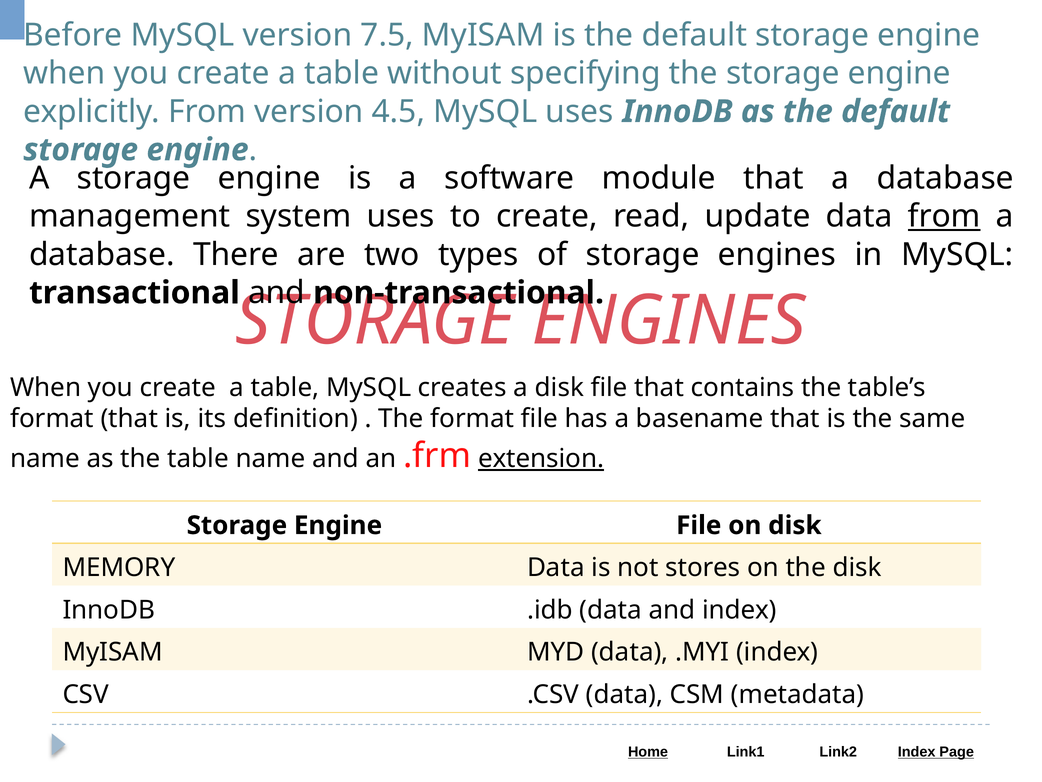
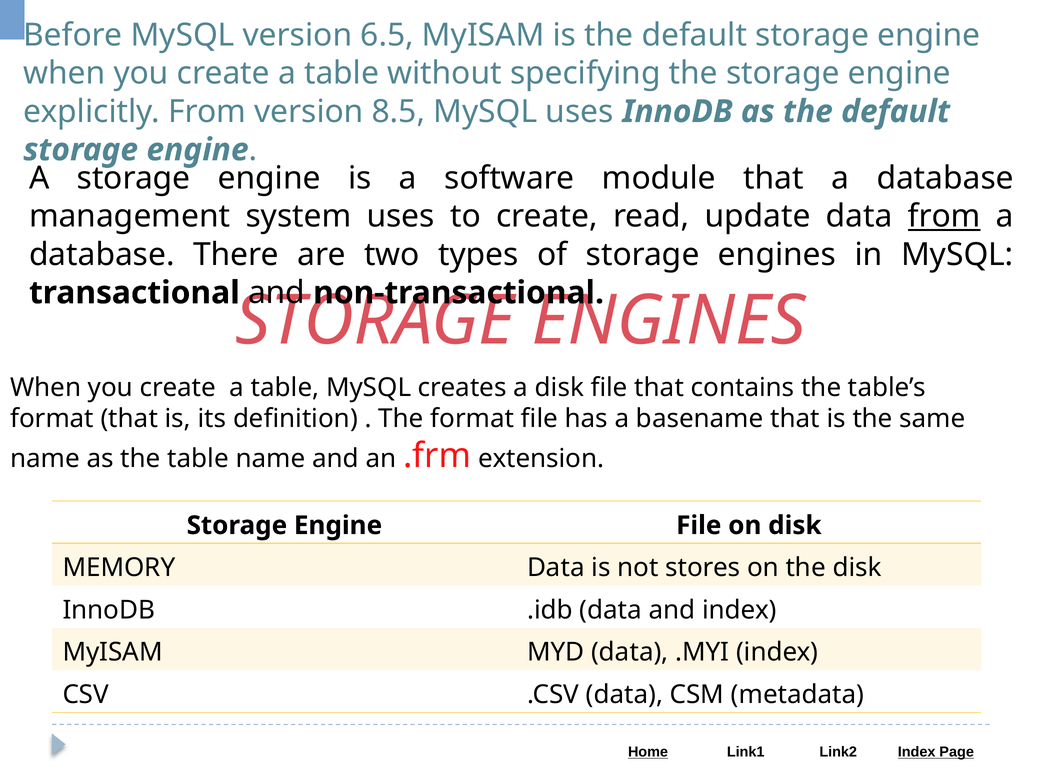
7.5: 7.5 -> 6.5
4.5: 4.5 -> 8.5
extension underline: present -> none
